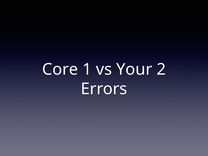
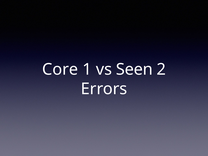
Your: Your -> Seen
